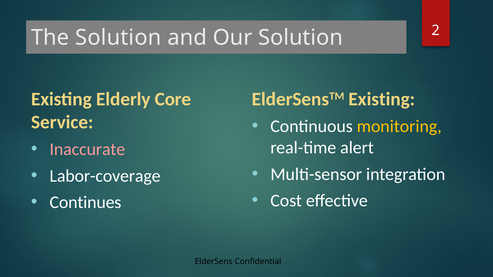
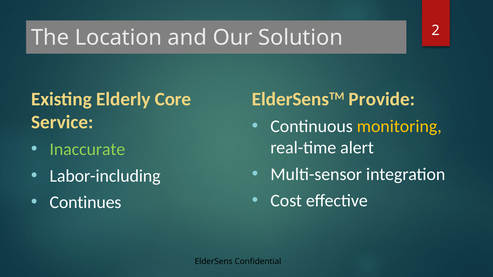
The Solution: Solution -> Location
ElderSensTM Existing: Existing -> Provide
Inaccurate colour: pink -> light green
Labor-coverage: Labor-coverage -> Labor-including
